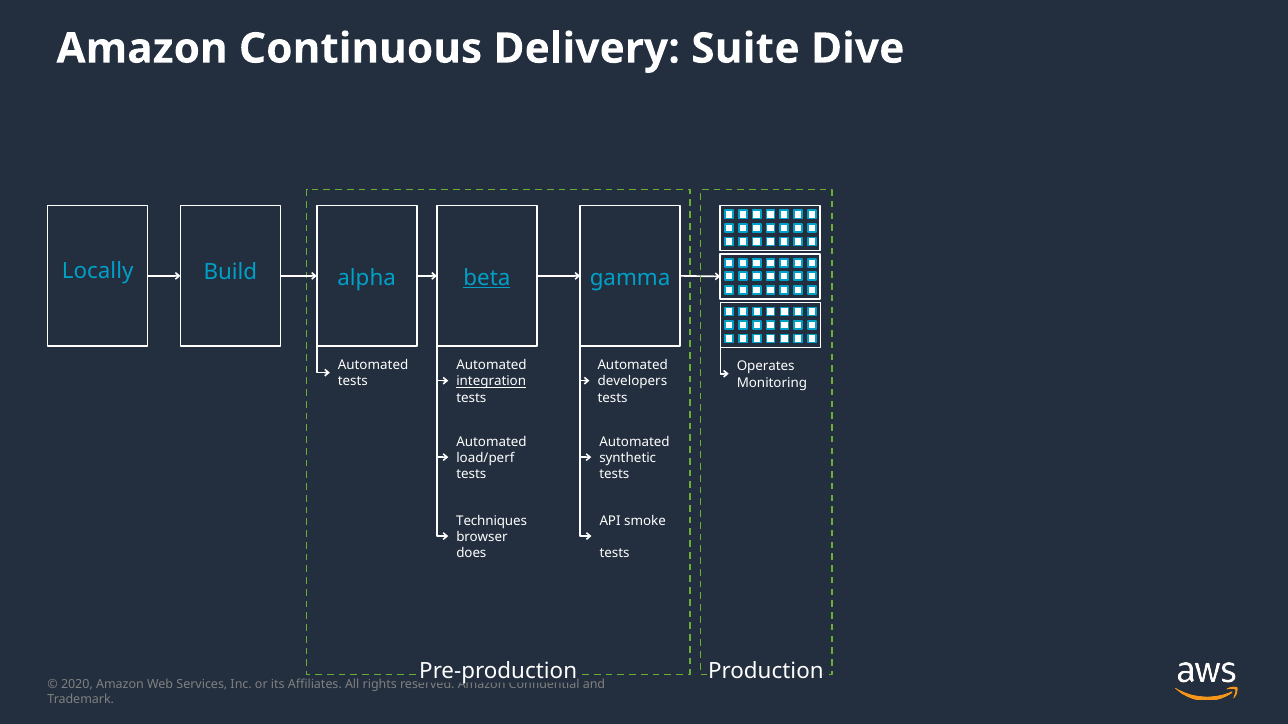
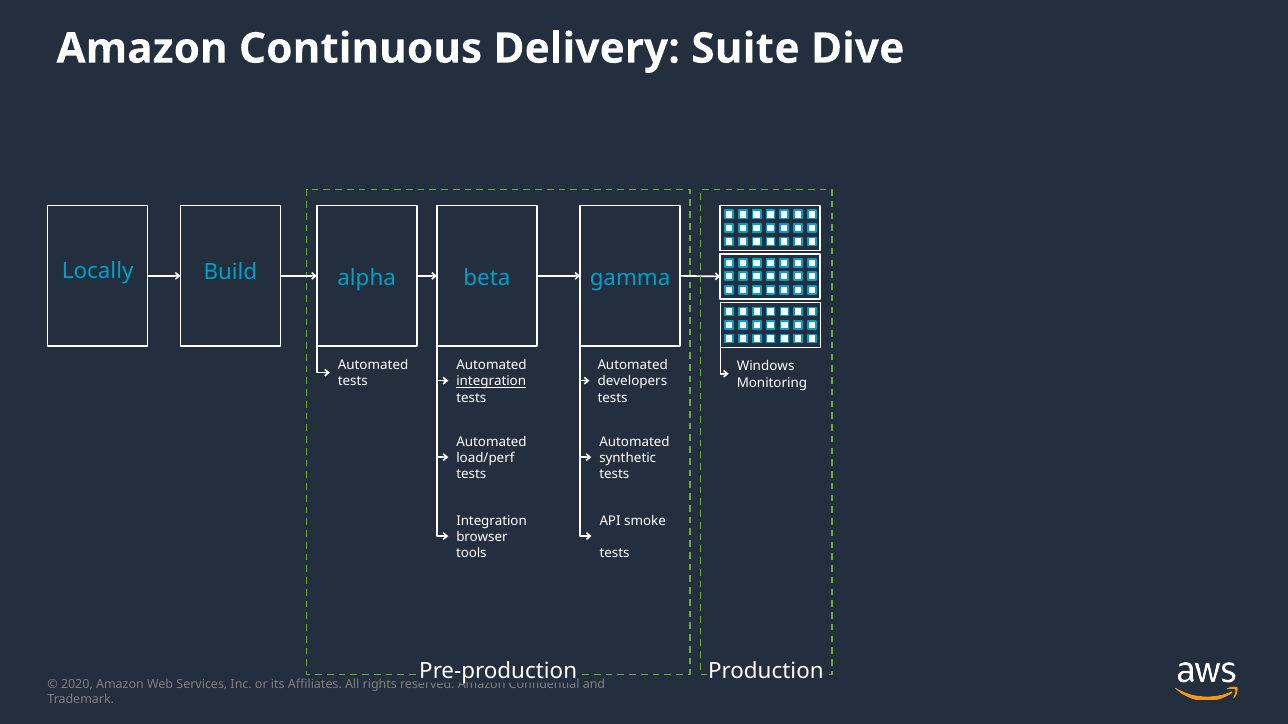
beta underline: present -> none
Operates: Operates -> Windows
Techniques at (492, 521): Techniques -> Integration
does: does -> tools
